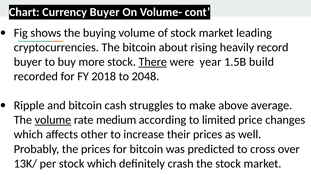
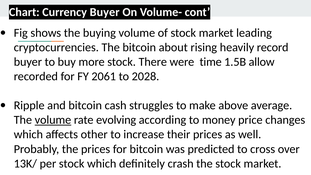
There underline: present -> none
year: year -> time
build: build -> allow
2018: 2018 -> 2061
2048: 2048 -> 2028
medium: medium -> evolving
limited: limited -> money
